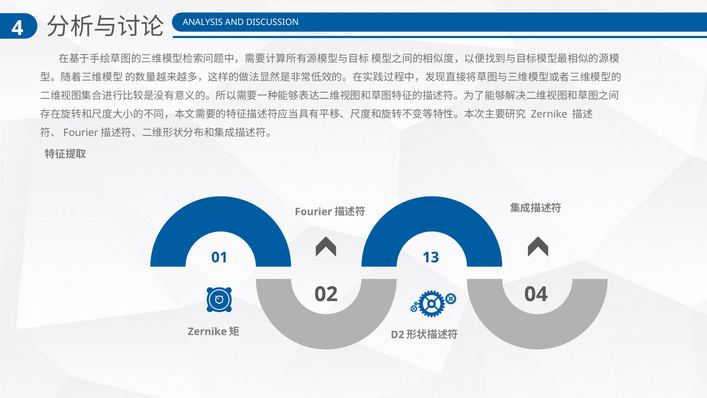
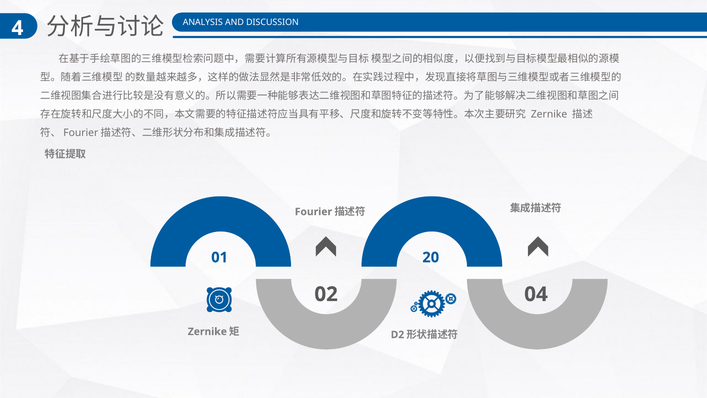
13: 13 -> 20
